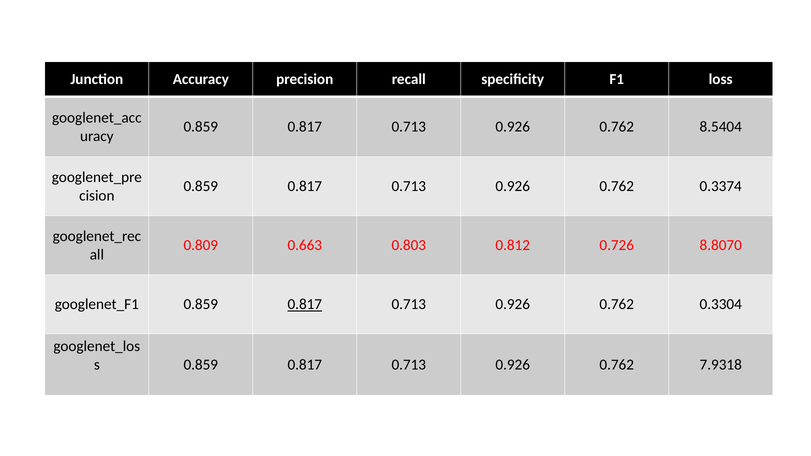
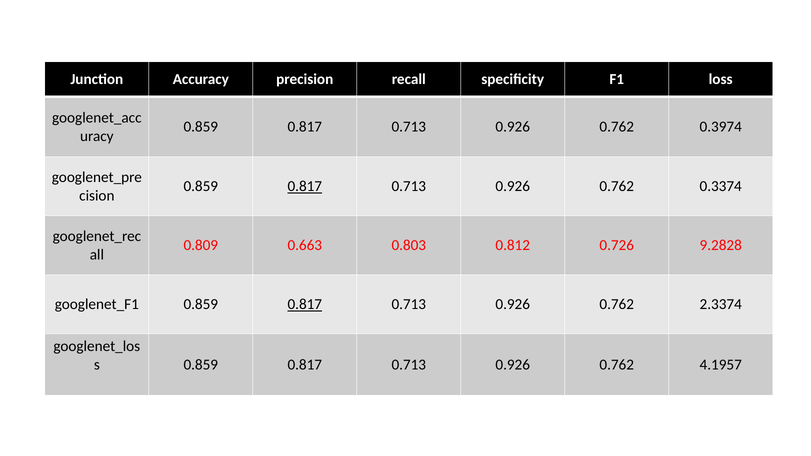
8.5404: 8.5404 -> 0.3974
0.817 at (305, 186) underline: none -> present
8.8070: 8.8070 -> 9.2828
0.3304: 0.3304 -> 2.3374
7.9318: 7.9318 -> 4.1957
